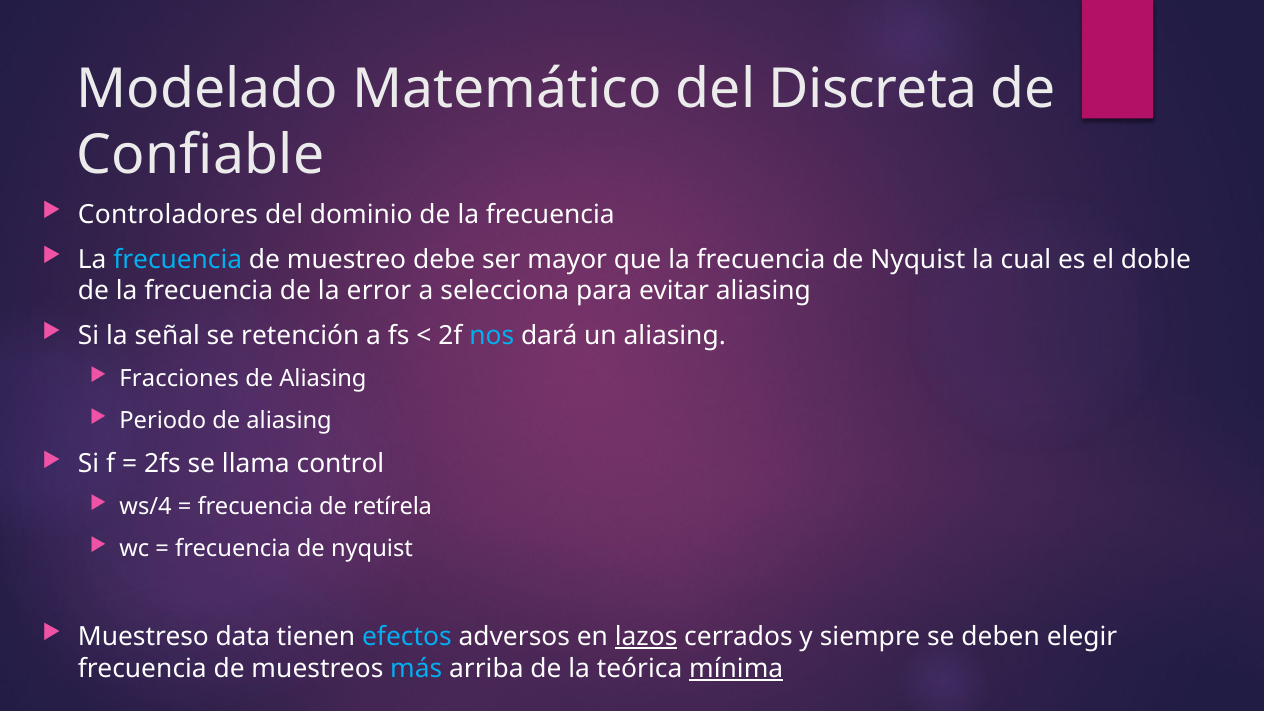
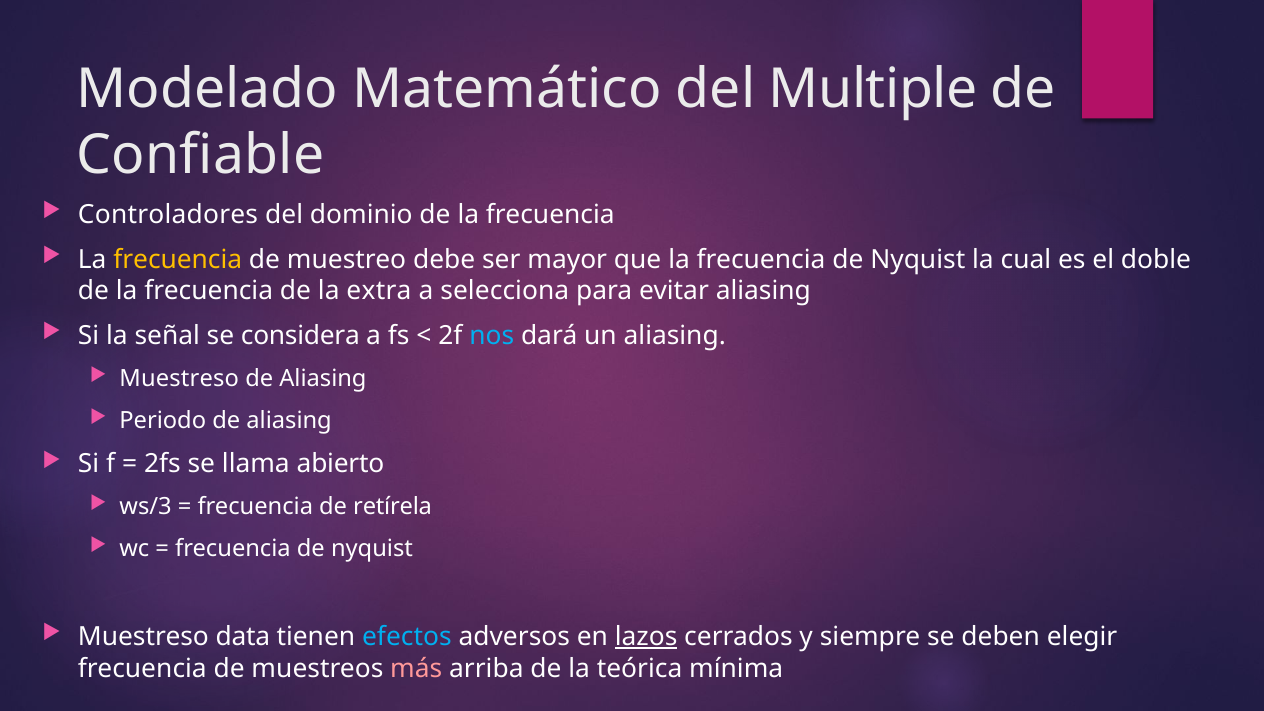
Discreta: Discreta -> Multiple
frecuencia at (178, 259) colour: light blue -> yellow
error: error -> extra
retención: retención -> considera
Fracciones at (179, 379): Fracciones -> Muestreso
control: control -> abierto
ws/4: ws/4 -> ws/3
más colour: light blue -> pink
mínima underline: present -> none
